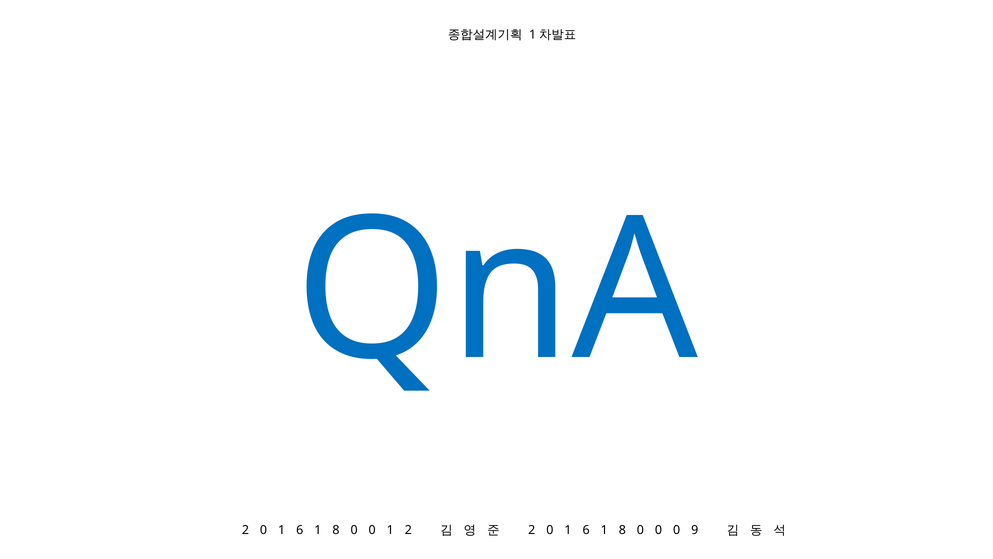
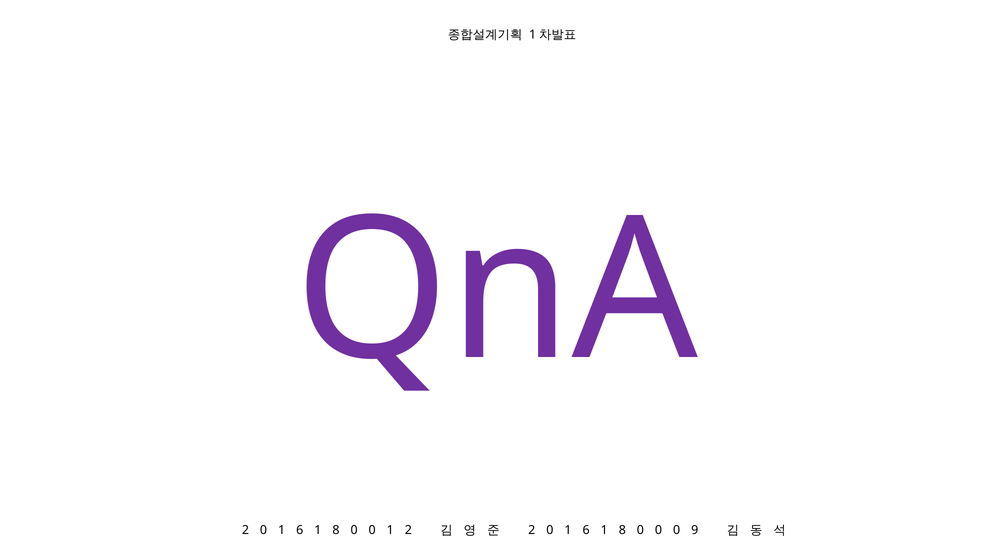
QnA colour: blue -> purple
